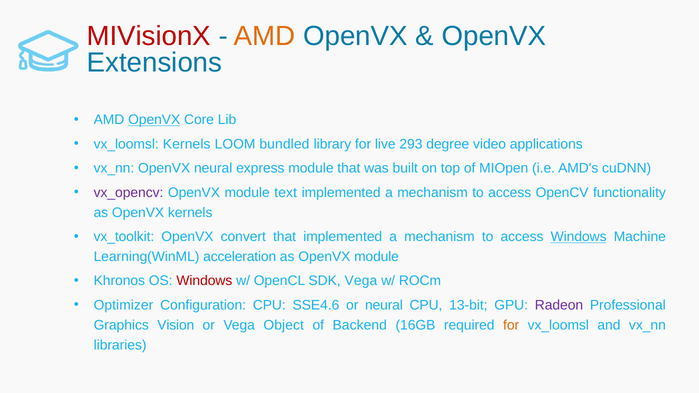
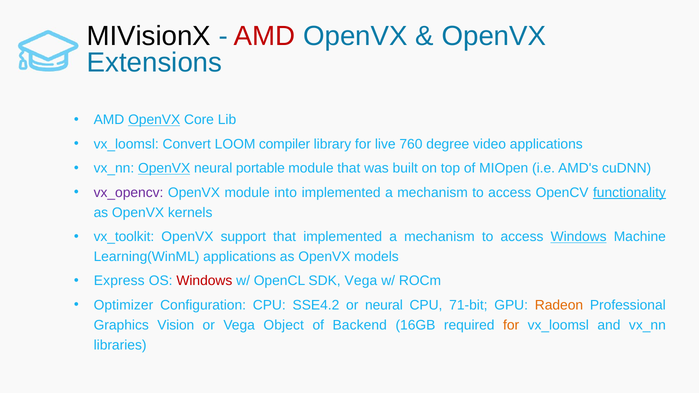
MIVisionX colour: red -> black
AMD at (265, 36) colour: orange -> red
vx_loomsl Kernels: Kernels -> Convert
bundled: bundled -> compiler
293: 293 -> 760
OpenVX at (164, 168) underline: none -> present
express: express -> portable
text: text -> into
functionality underline: none -> present
convert: convert -> support
Learning(WinML acceleration: acceleration -> applications
as OpenVX module: module -> models
Khronos: Khronos -> Express
SSE4.6: SSE4.6 -> SSE4.2
13-bit: 13-bit -> 71-bit
Radeon colour: purple -> orange
